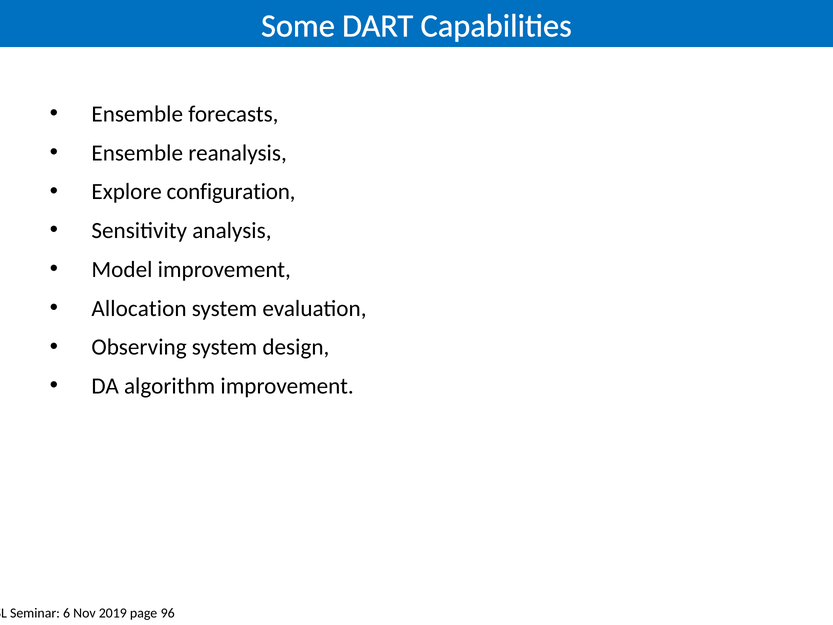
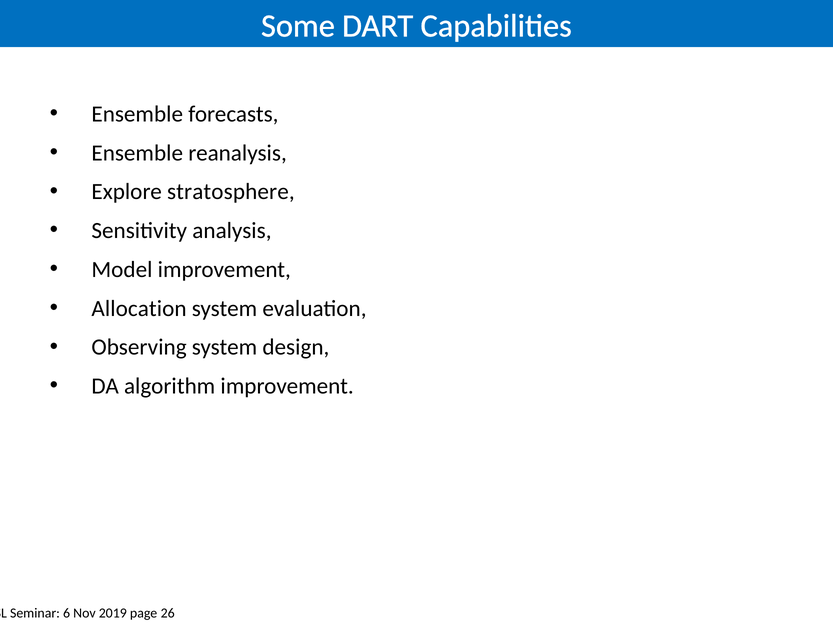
configuration: configuration -> stratosphere
96: 96 -> 26
